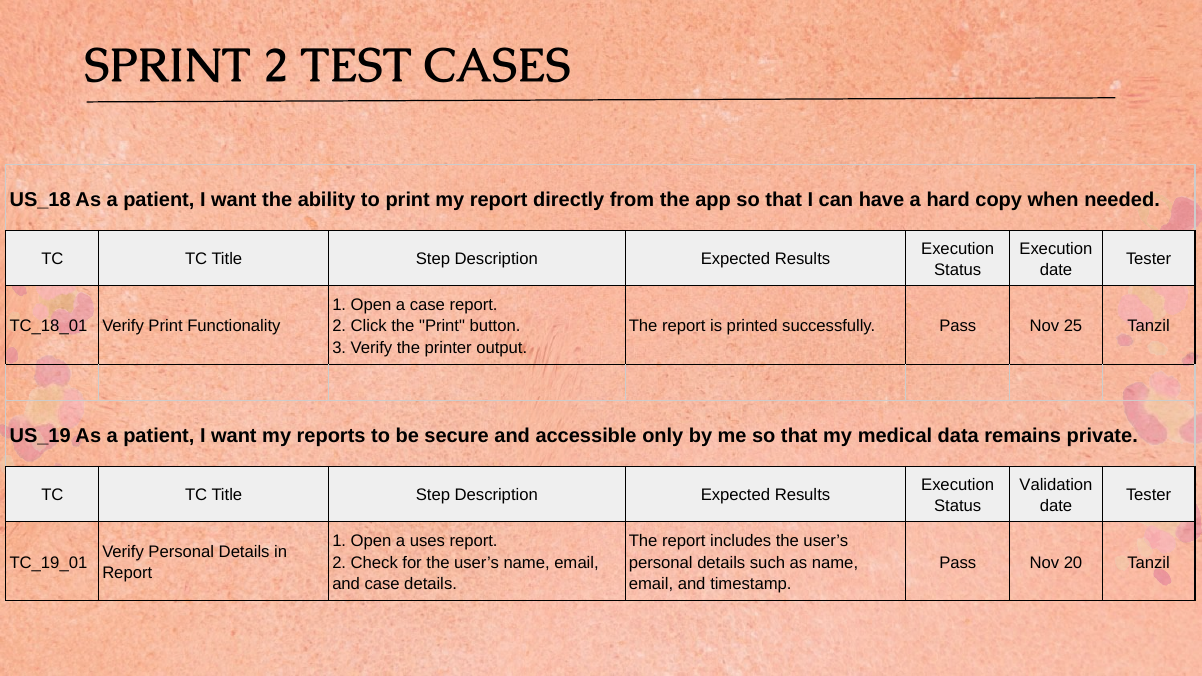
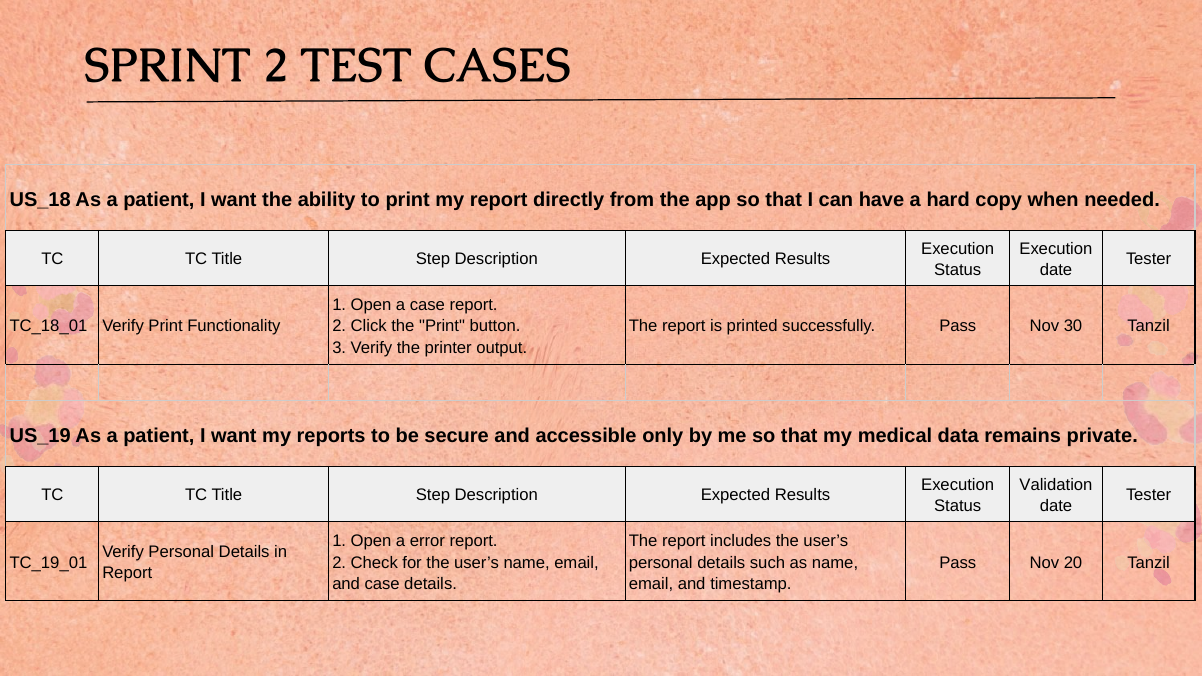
25: 25 -> 30
uses: uses -> error
